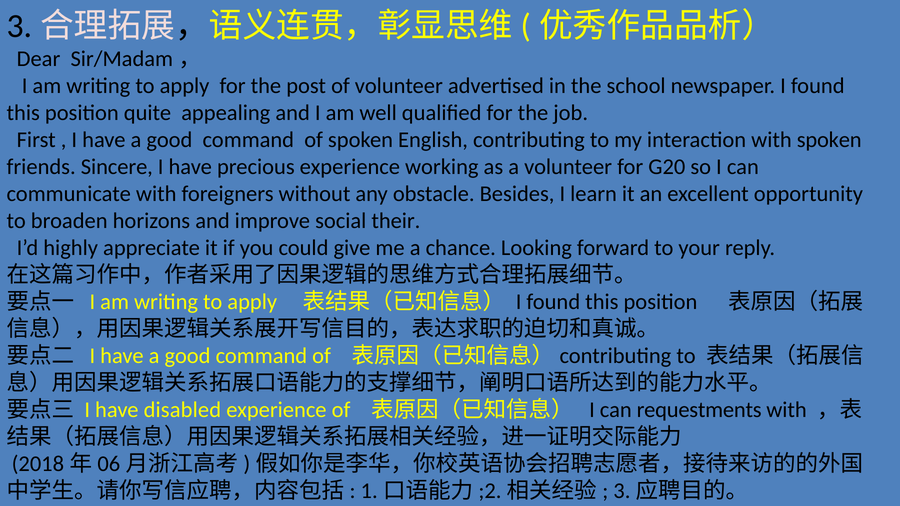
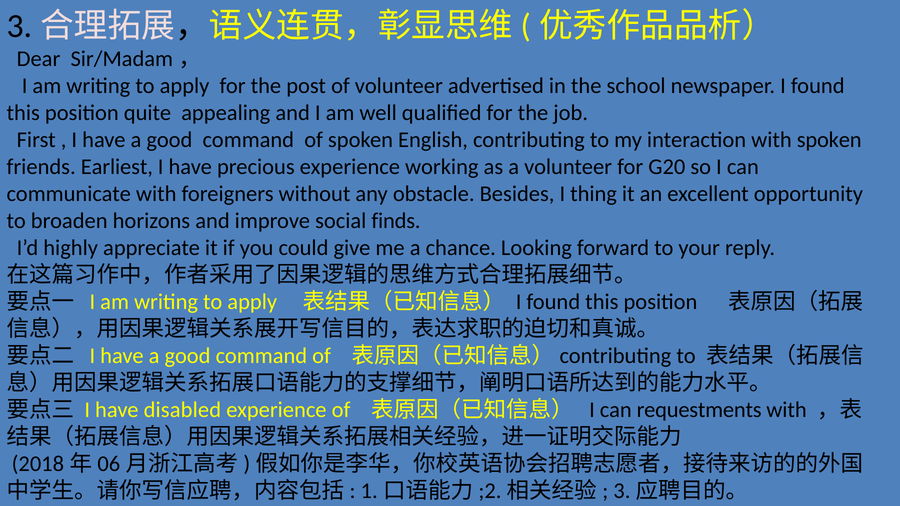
Sincere: Sincere -> Earliest
learn: learn -> thing
their: their -> finds
